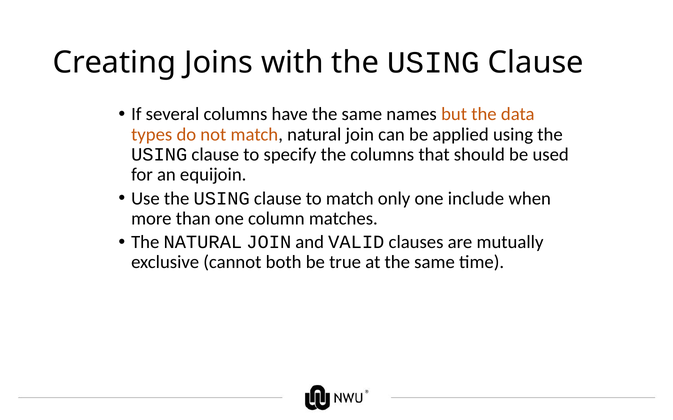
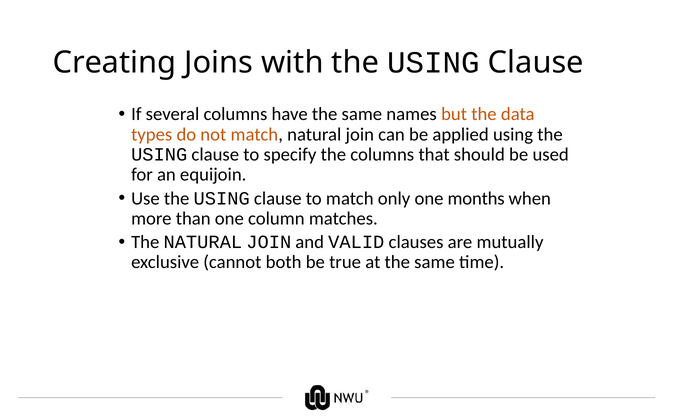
include: include -> months
